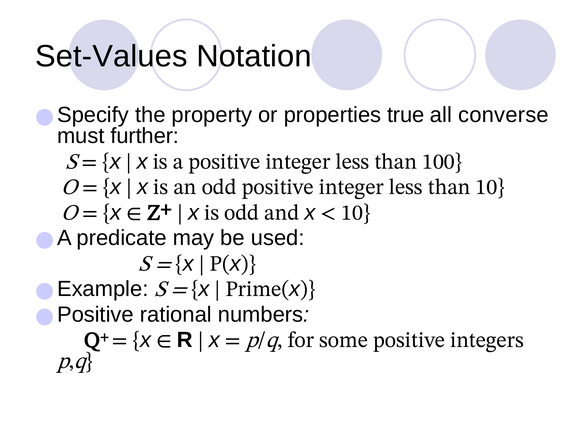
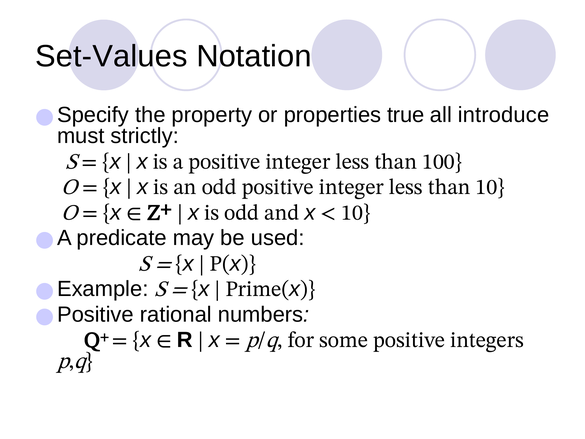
converse: converse -> introduce
further: further -> strictly
